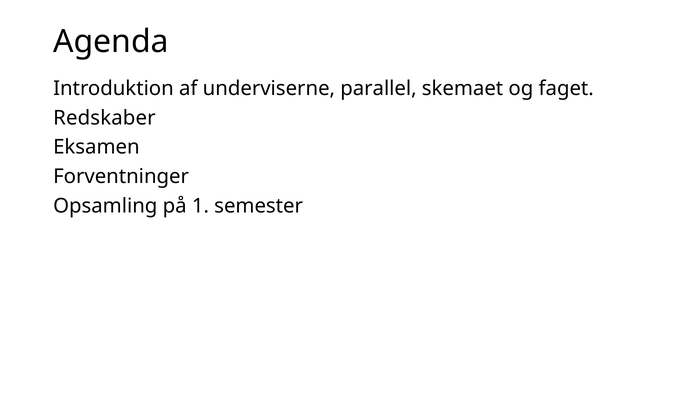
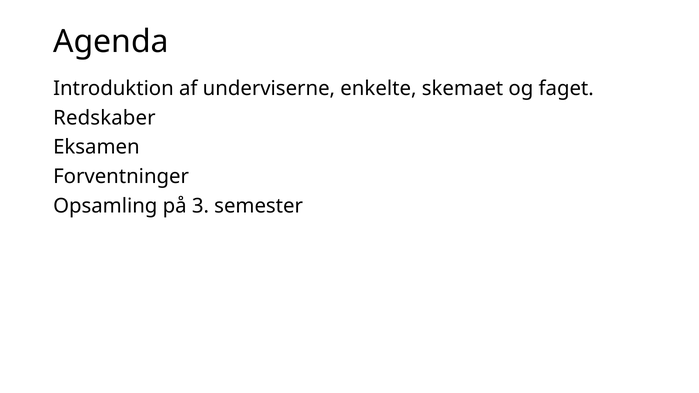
parallel: parallel -> enkelte
1: 1 -> 3
